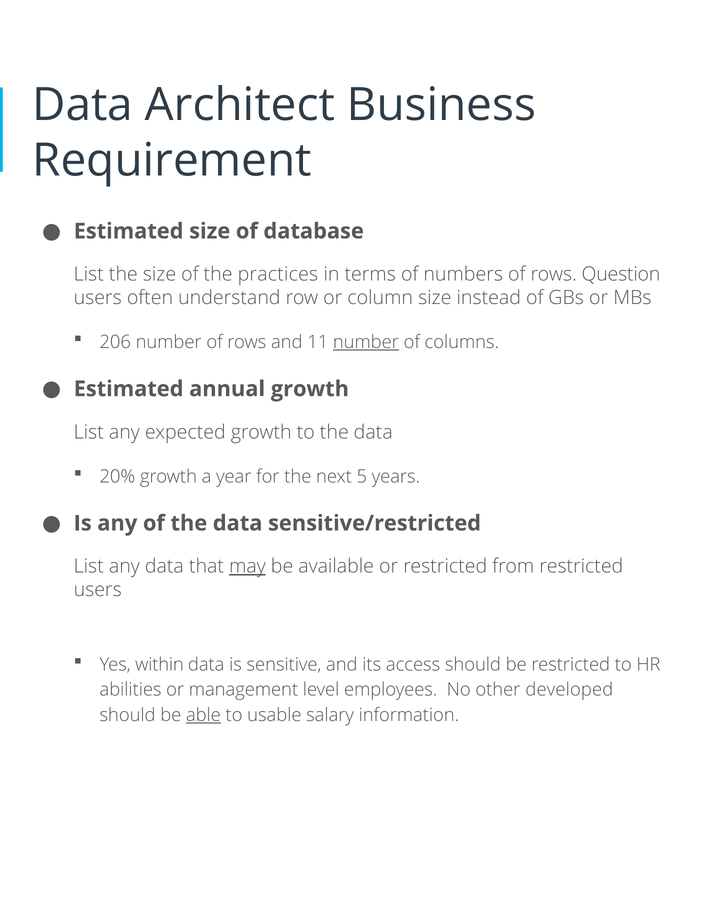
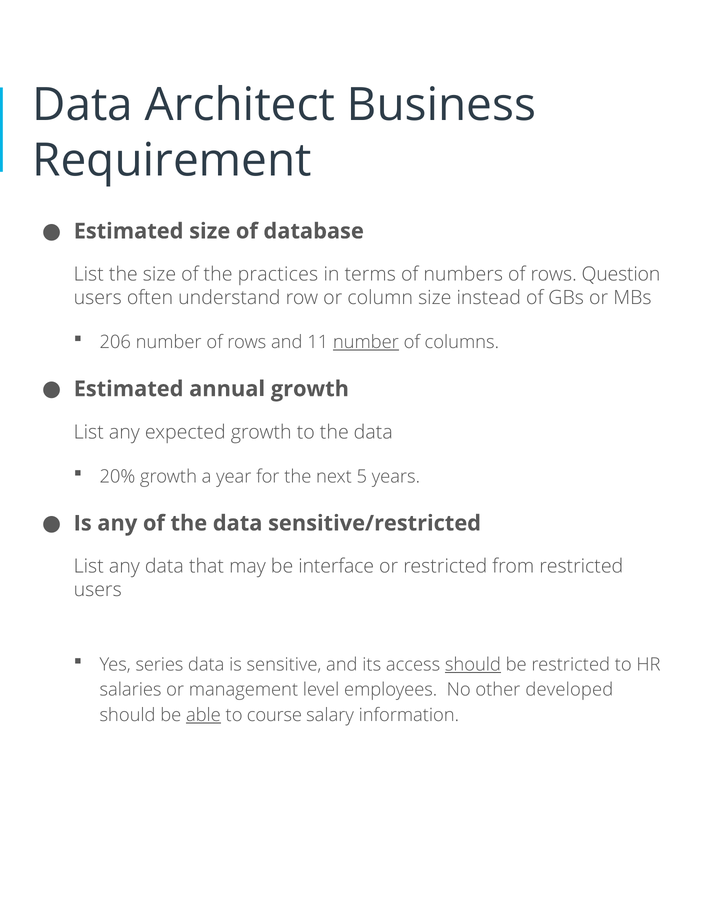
may underline: present -> none
available: available -> interface
within: within -> series
should at (473, 664) underline: none -> present
abilities: abilities -> salaries
usable: usable -> course
